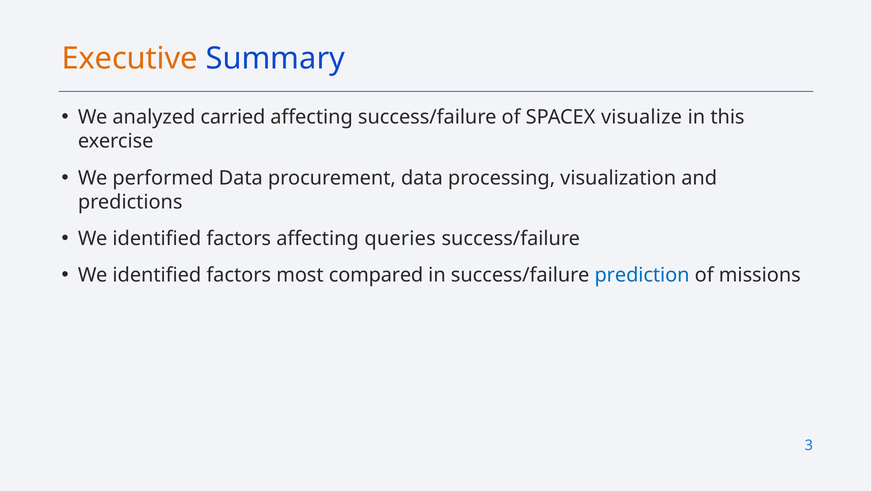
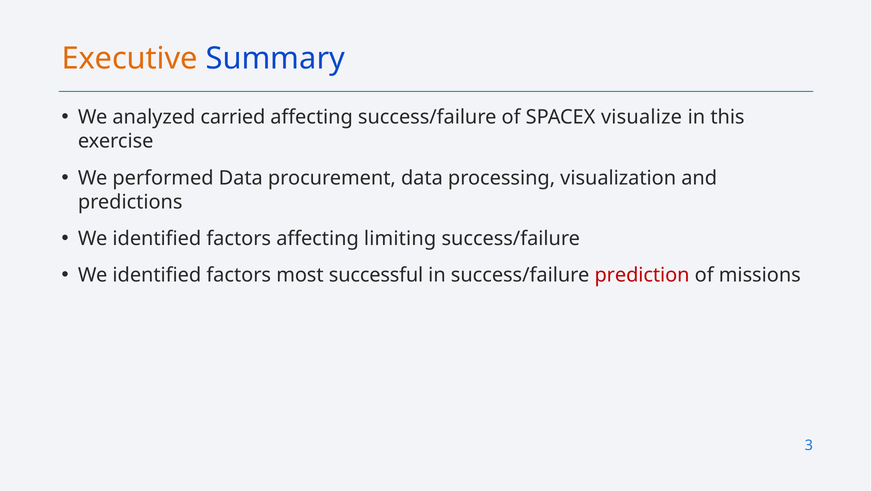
queries: queries -> limiting
compared: compared -> successful
prediction colour: blue -> red
